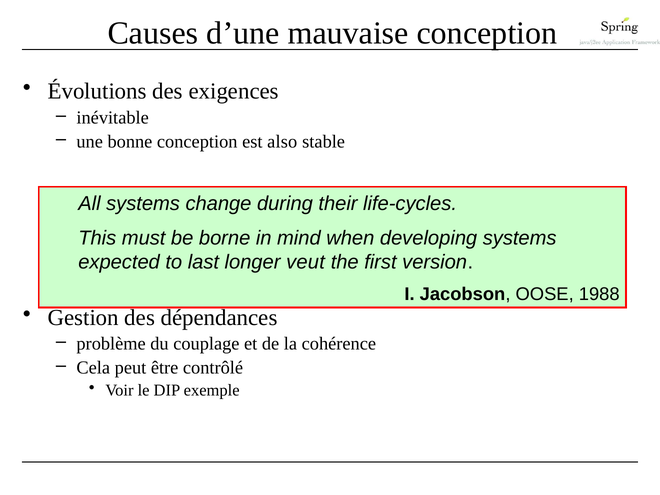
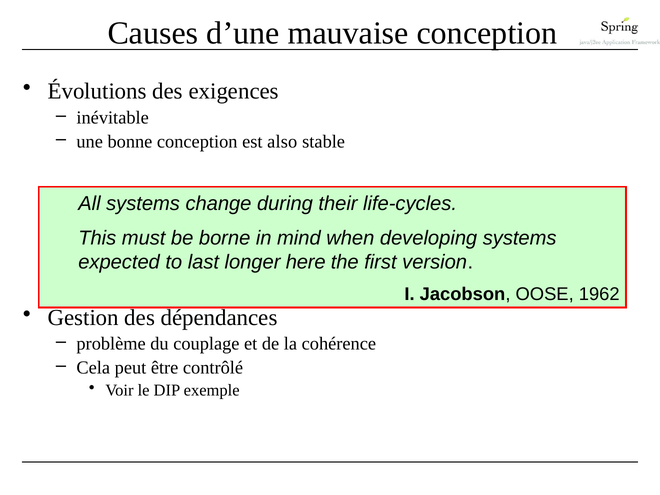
veut: veut -> here
1988: 1988 -> 1962
